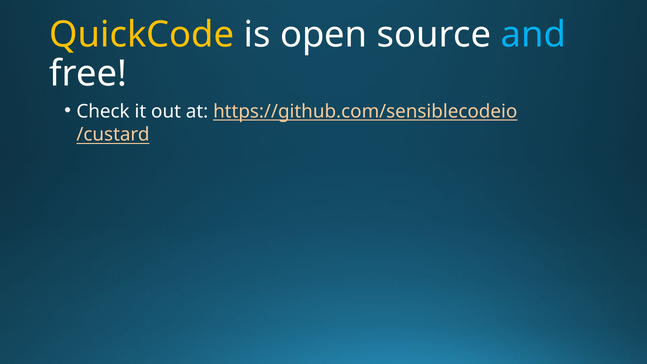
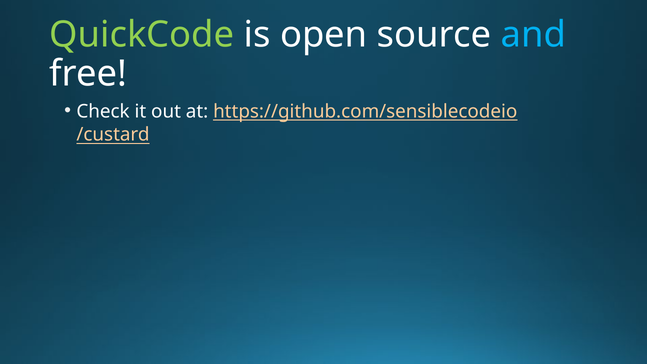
QuickCode colour: yellow -> light green
